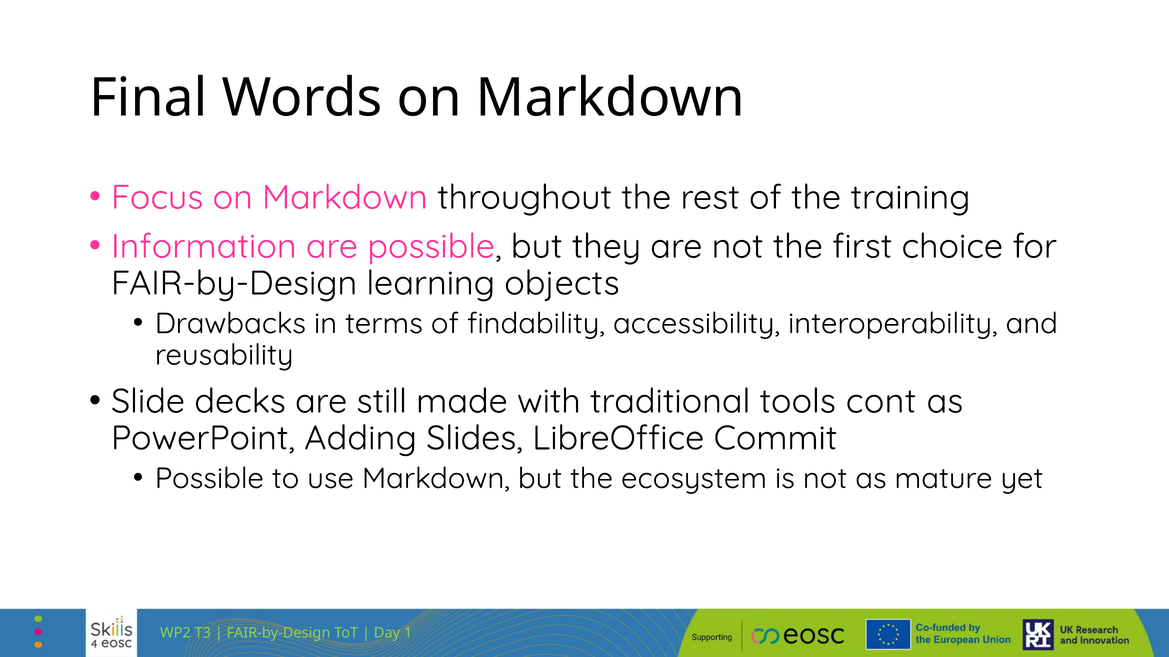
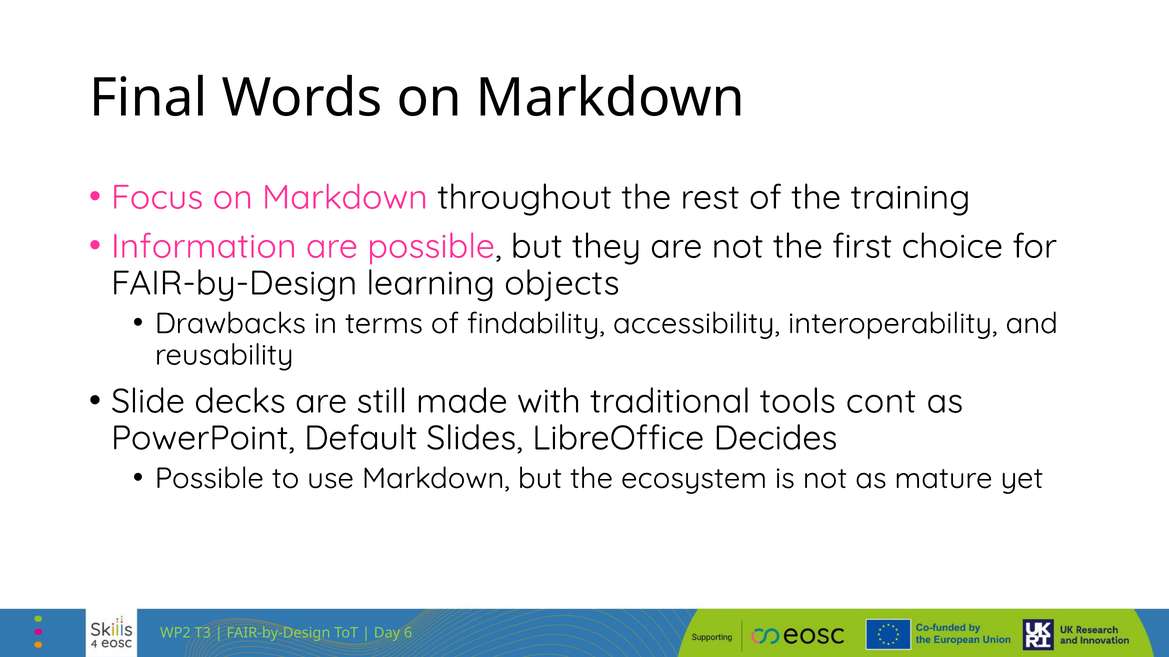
Adding: Adding -> Default
Commit: Commit -> Decides
1: 1 -> 6
